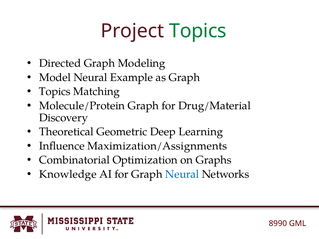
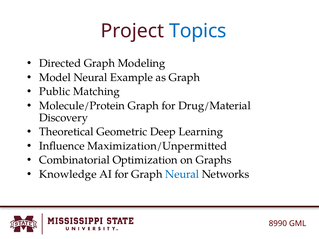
Topics at (198, 31) colour: green -> blue
Topics at (55, 92): Topics -> Public
Maximization/Assignments: Maximization/Assignments -> Maximization/Unpermitted
